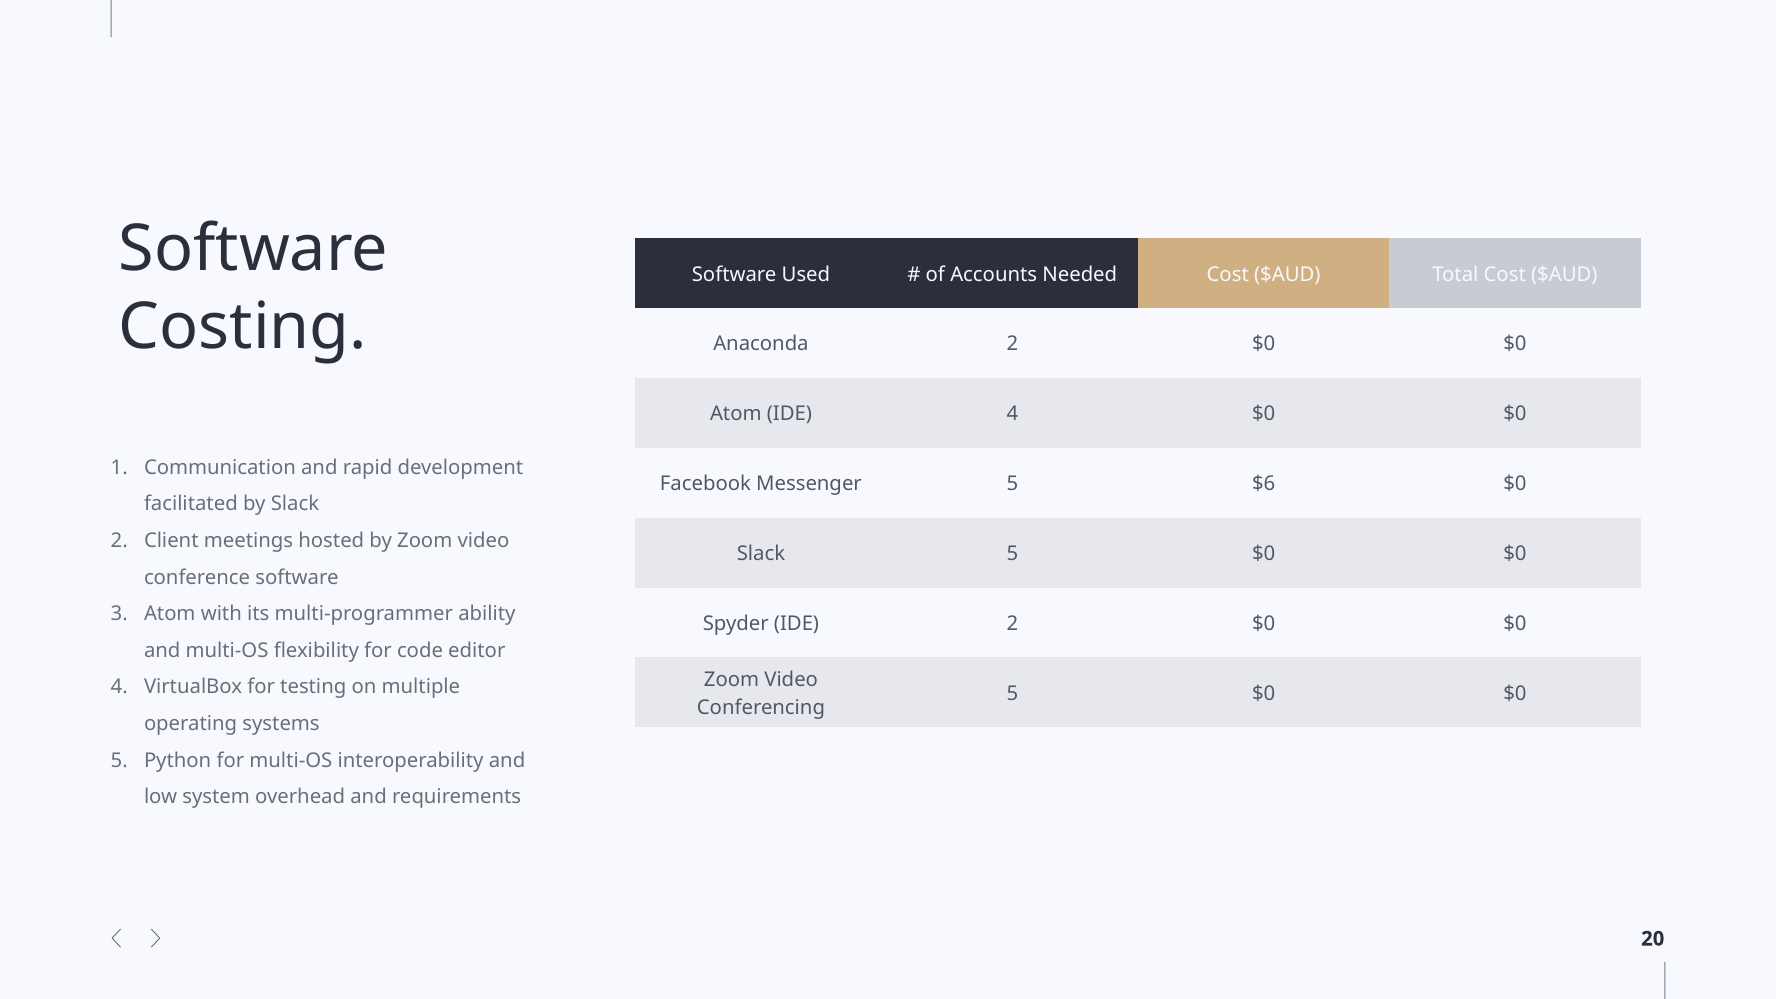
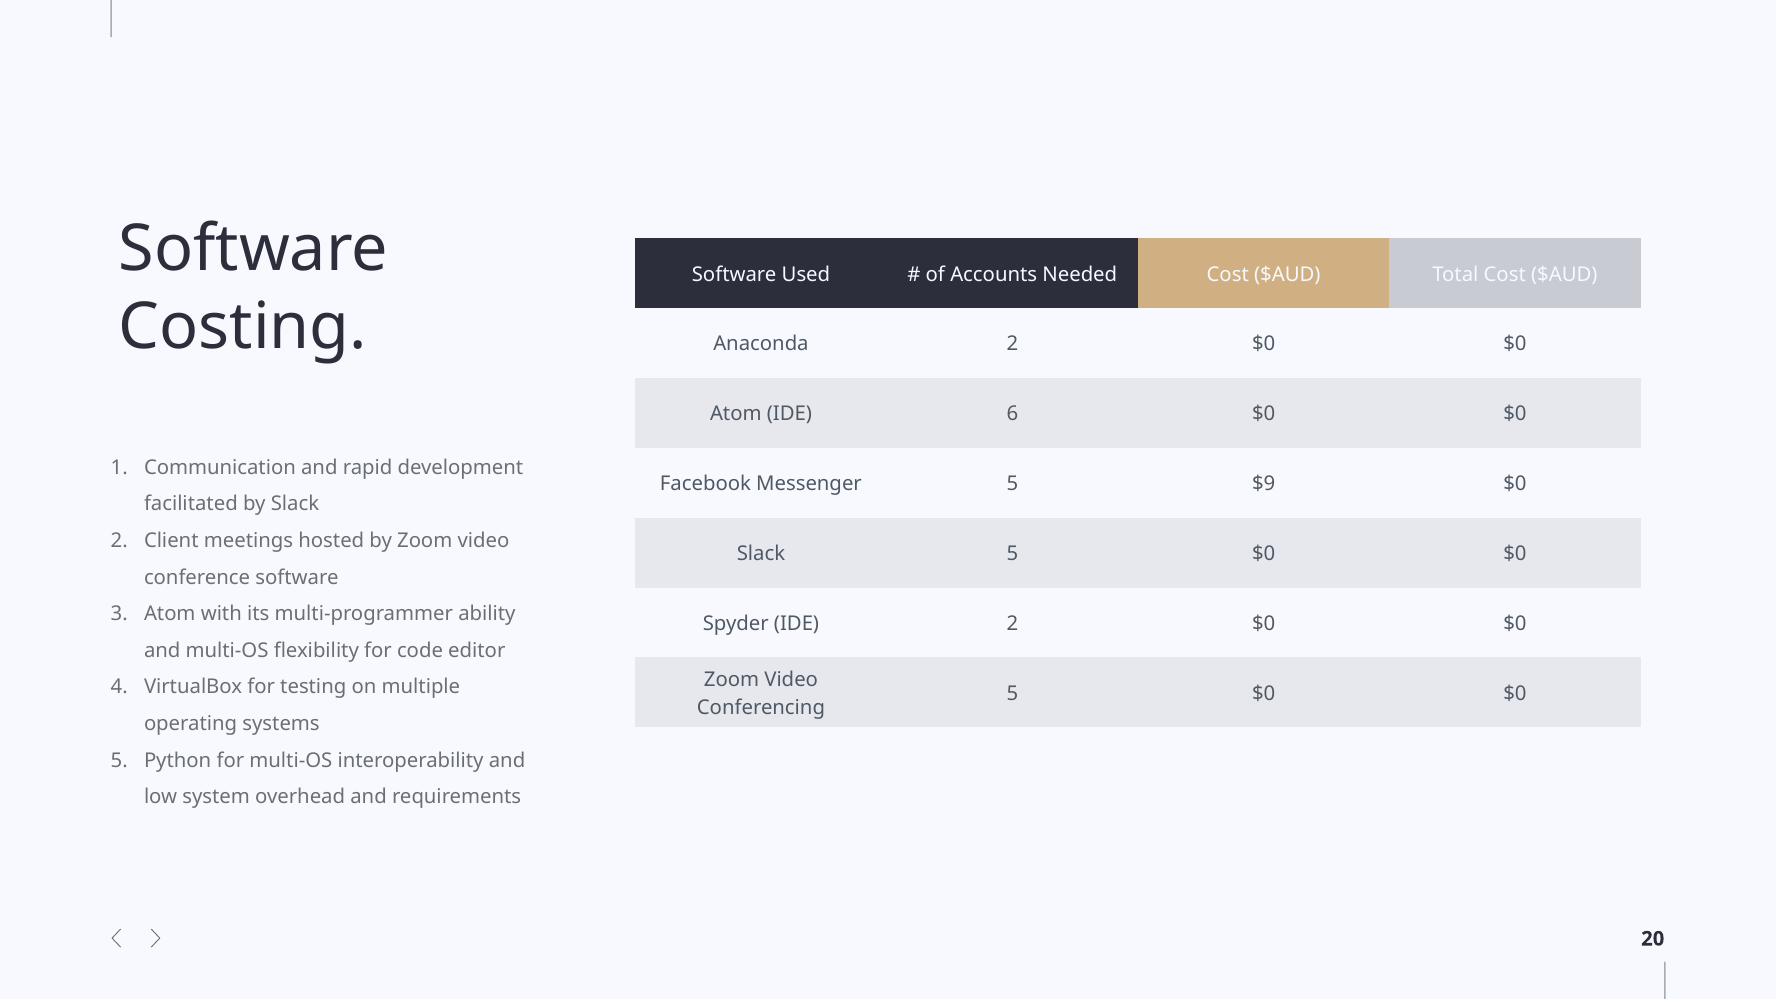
IDE 4: 4 -> 6
$6: $6 -> $9
